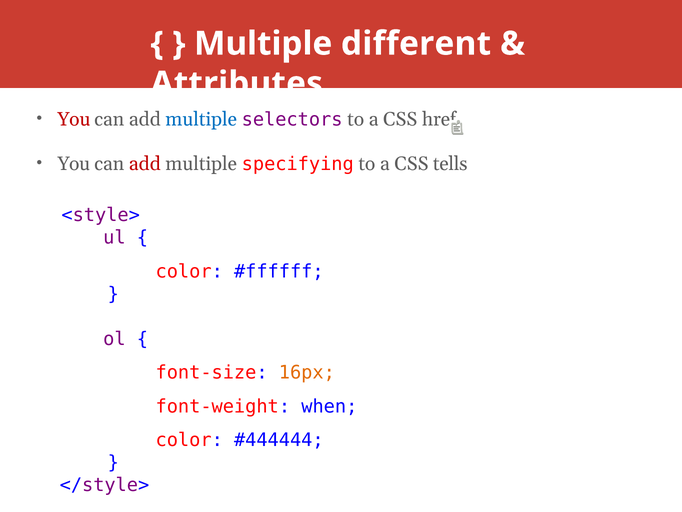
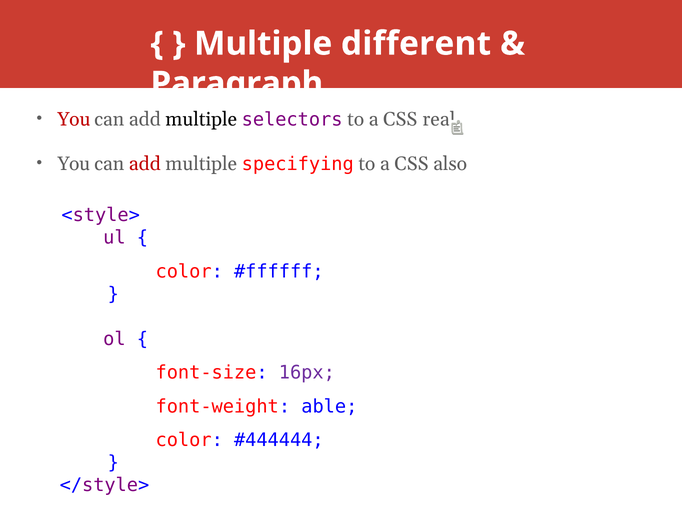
Attributes: Attributes -> Paragraph
multiple at (201, 119) colour: blue -> black
href: href -> real
tells: tells -> also
16px colour: orange -> purple
when: when -> able
